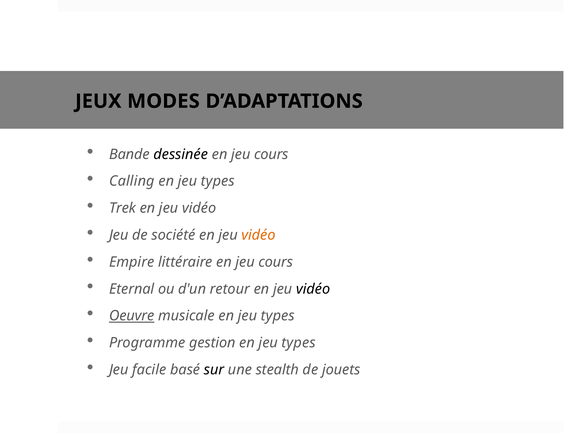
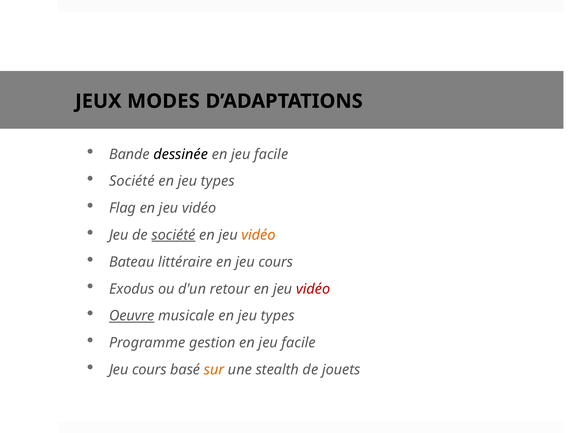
cours at (271, 154): cours -> facile
Calling at (132, 181): Calling -> Société
Trek: Trek -> Flag
société at (173, 235) underline: none -> present
Empire: Empire -> Bateau
Eternal: Eternal -> Exodus
vidéo at (313, 289) colour: black -> red
types at (299, 343): types -> facile
facile at (149, 370): facile -> cours
sur colour: black -> orange
